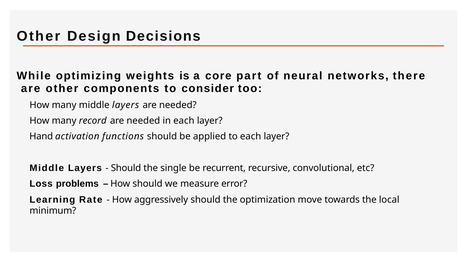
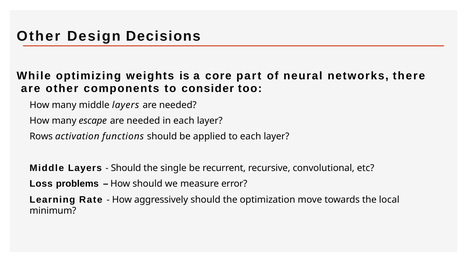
record: record -> escape
Hand: Hand -> Rows
